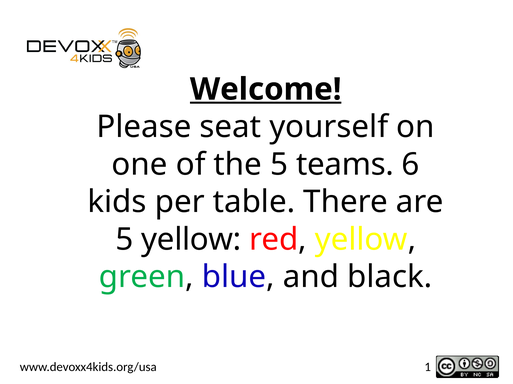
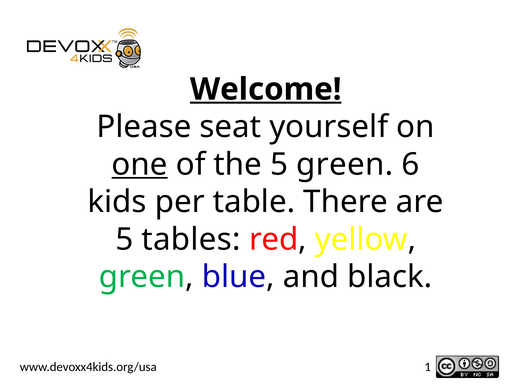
one underline: none -> present
5 teams: teams -> green
5 yellow: yellow -> tables
